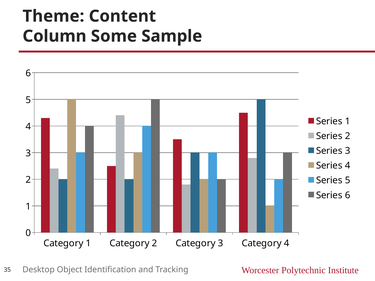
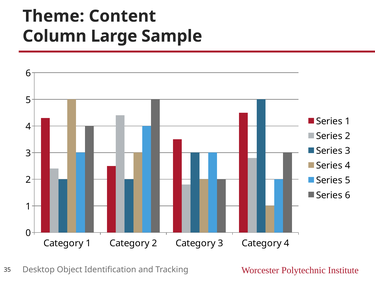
Some: Some -> Large
